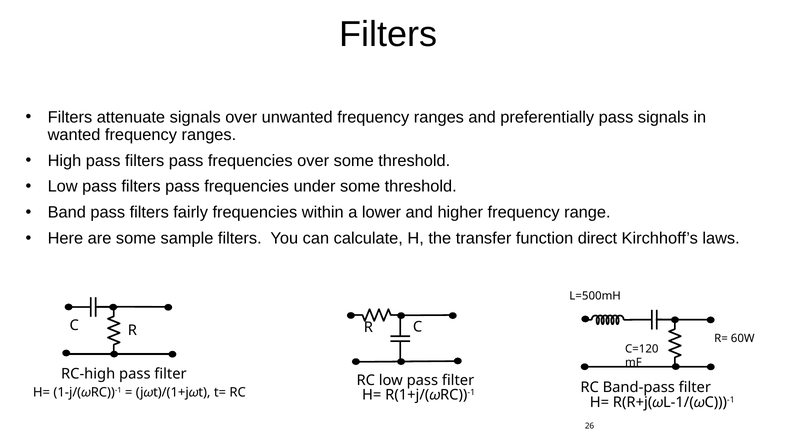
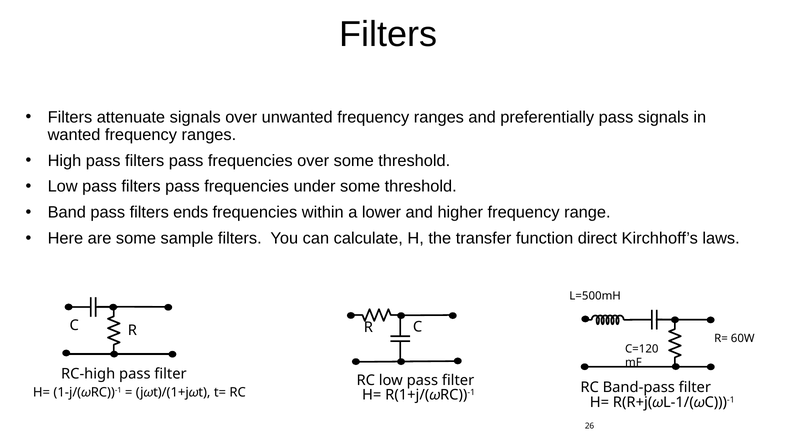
fairly: fairly -> ends
